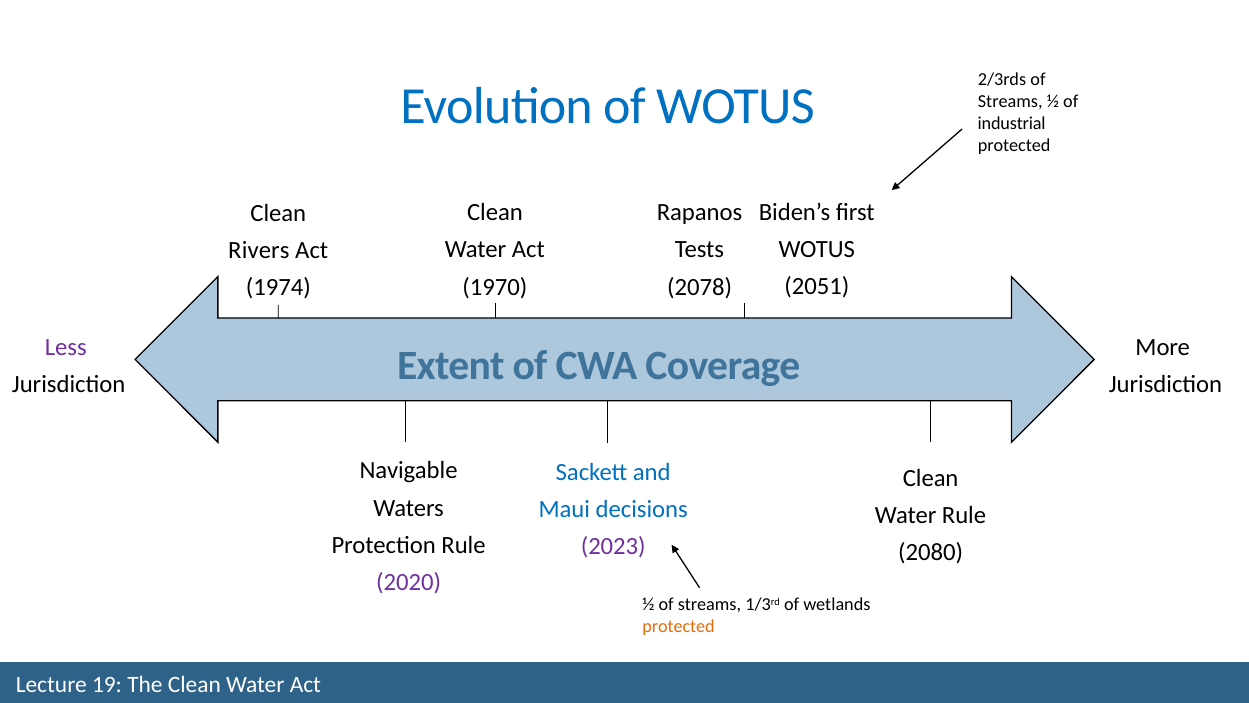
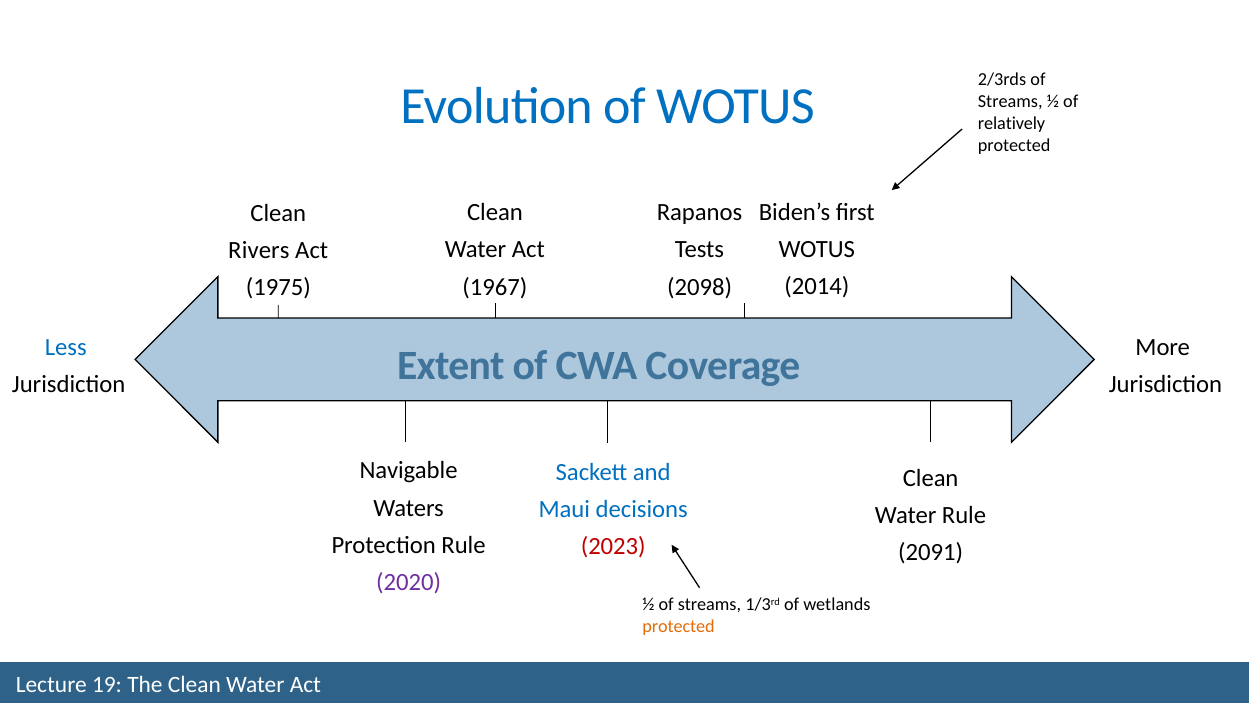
industrial: industrial -> relatively
2051: 2051 -> 2014
1970: 1970 -> 1967
2078: 2078 -> 2098
1974: 1974 -> 1975
Less colour: purple -> blue
2023 colour: purple -> red
2080: 2080 -> 2091
